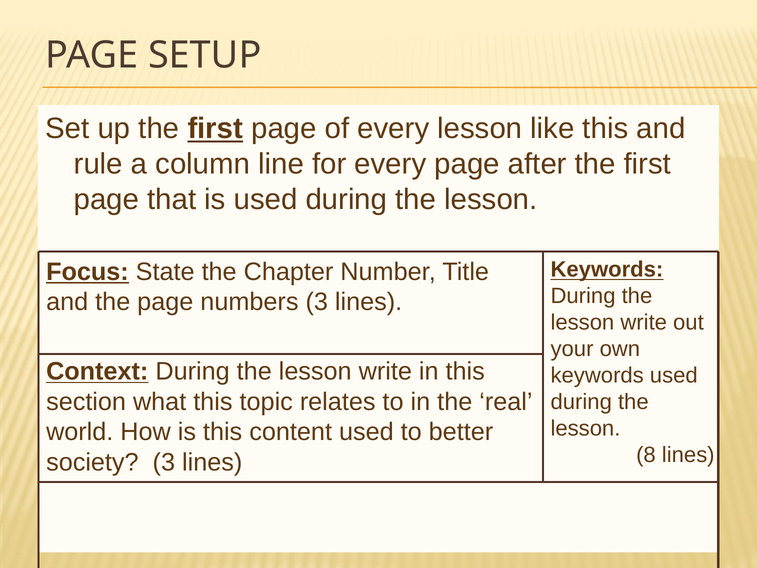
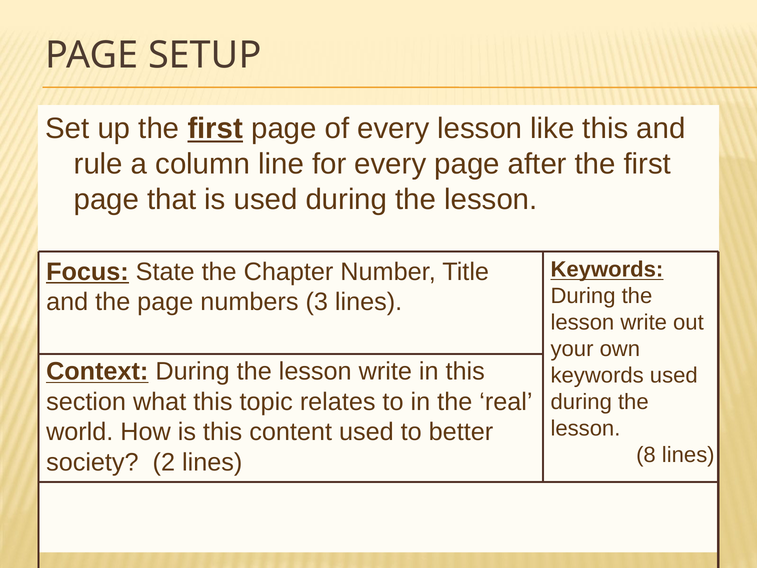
society 3: 3 -> 2
